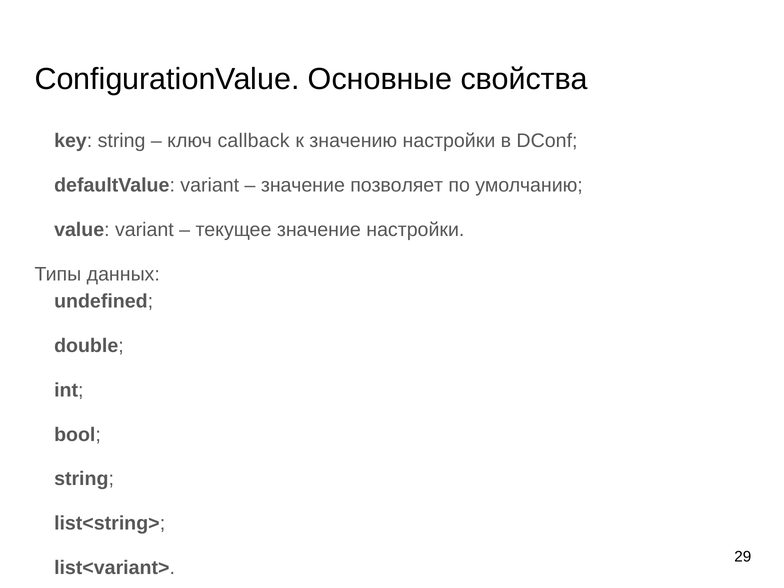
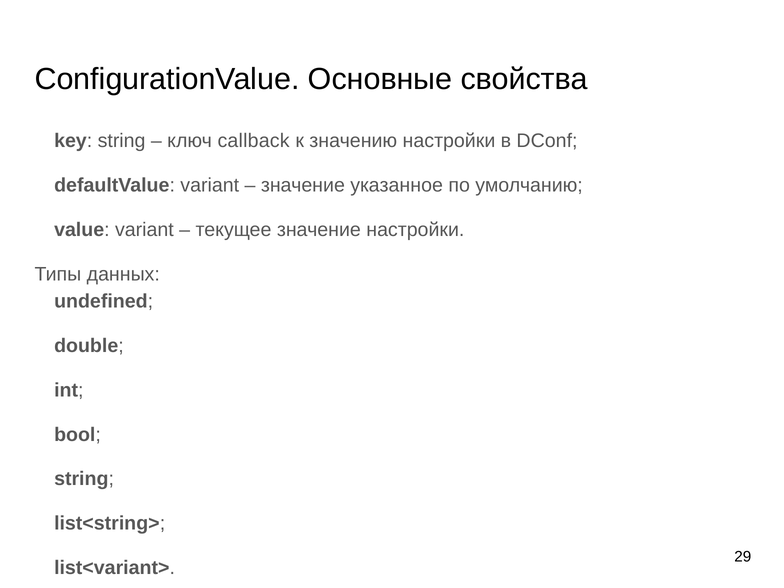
позволяет: позволяет -> указанное
